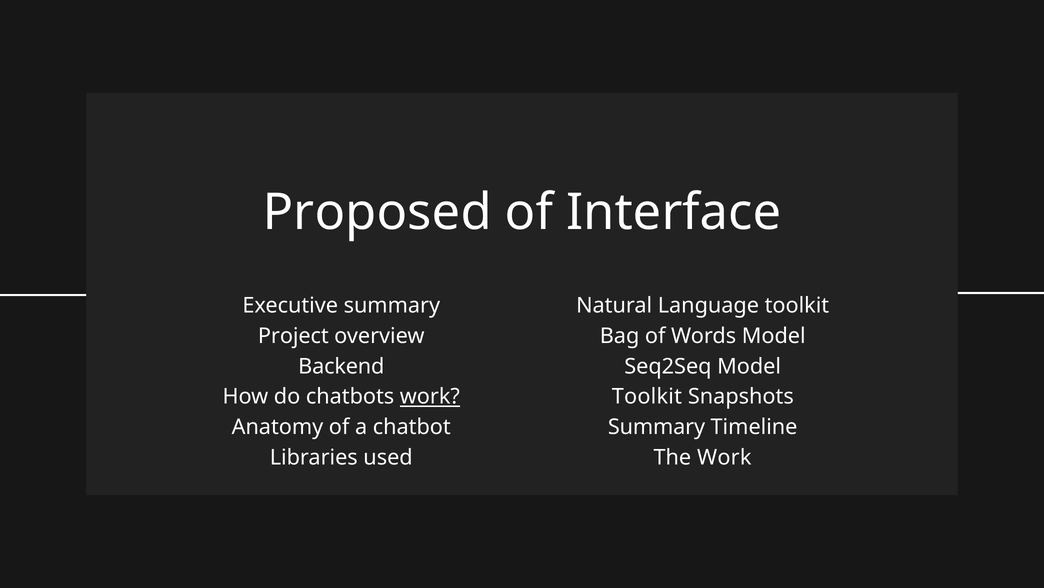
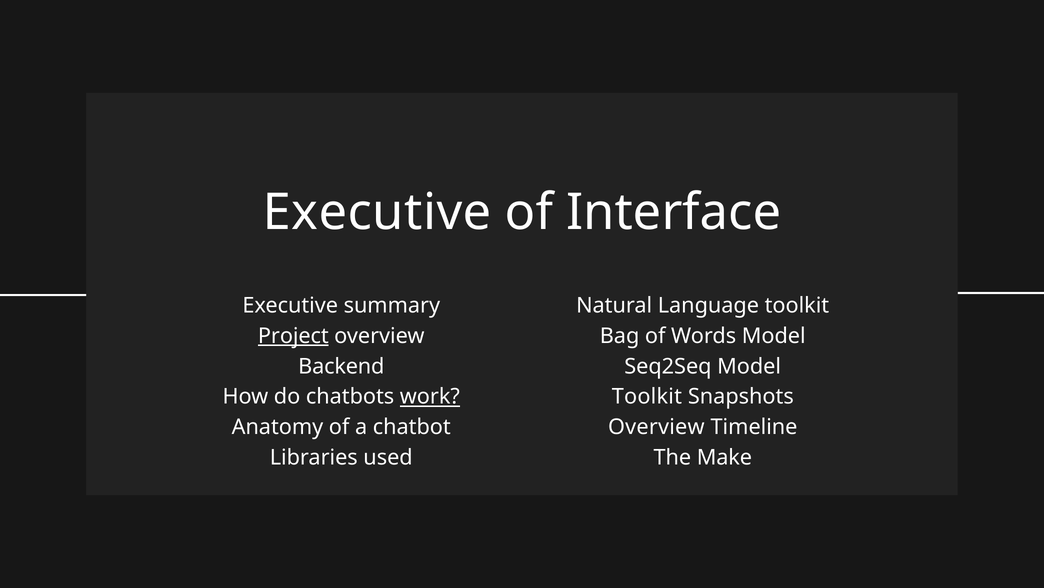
Proposed at (377, 212): Proposed -> Executive
Project underline: none -> present
Summary at (657, 427): Summary -> Overview
The Work: Work -> Make
